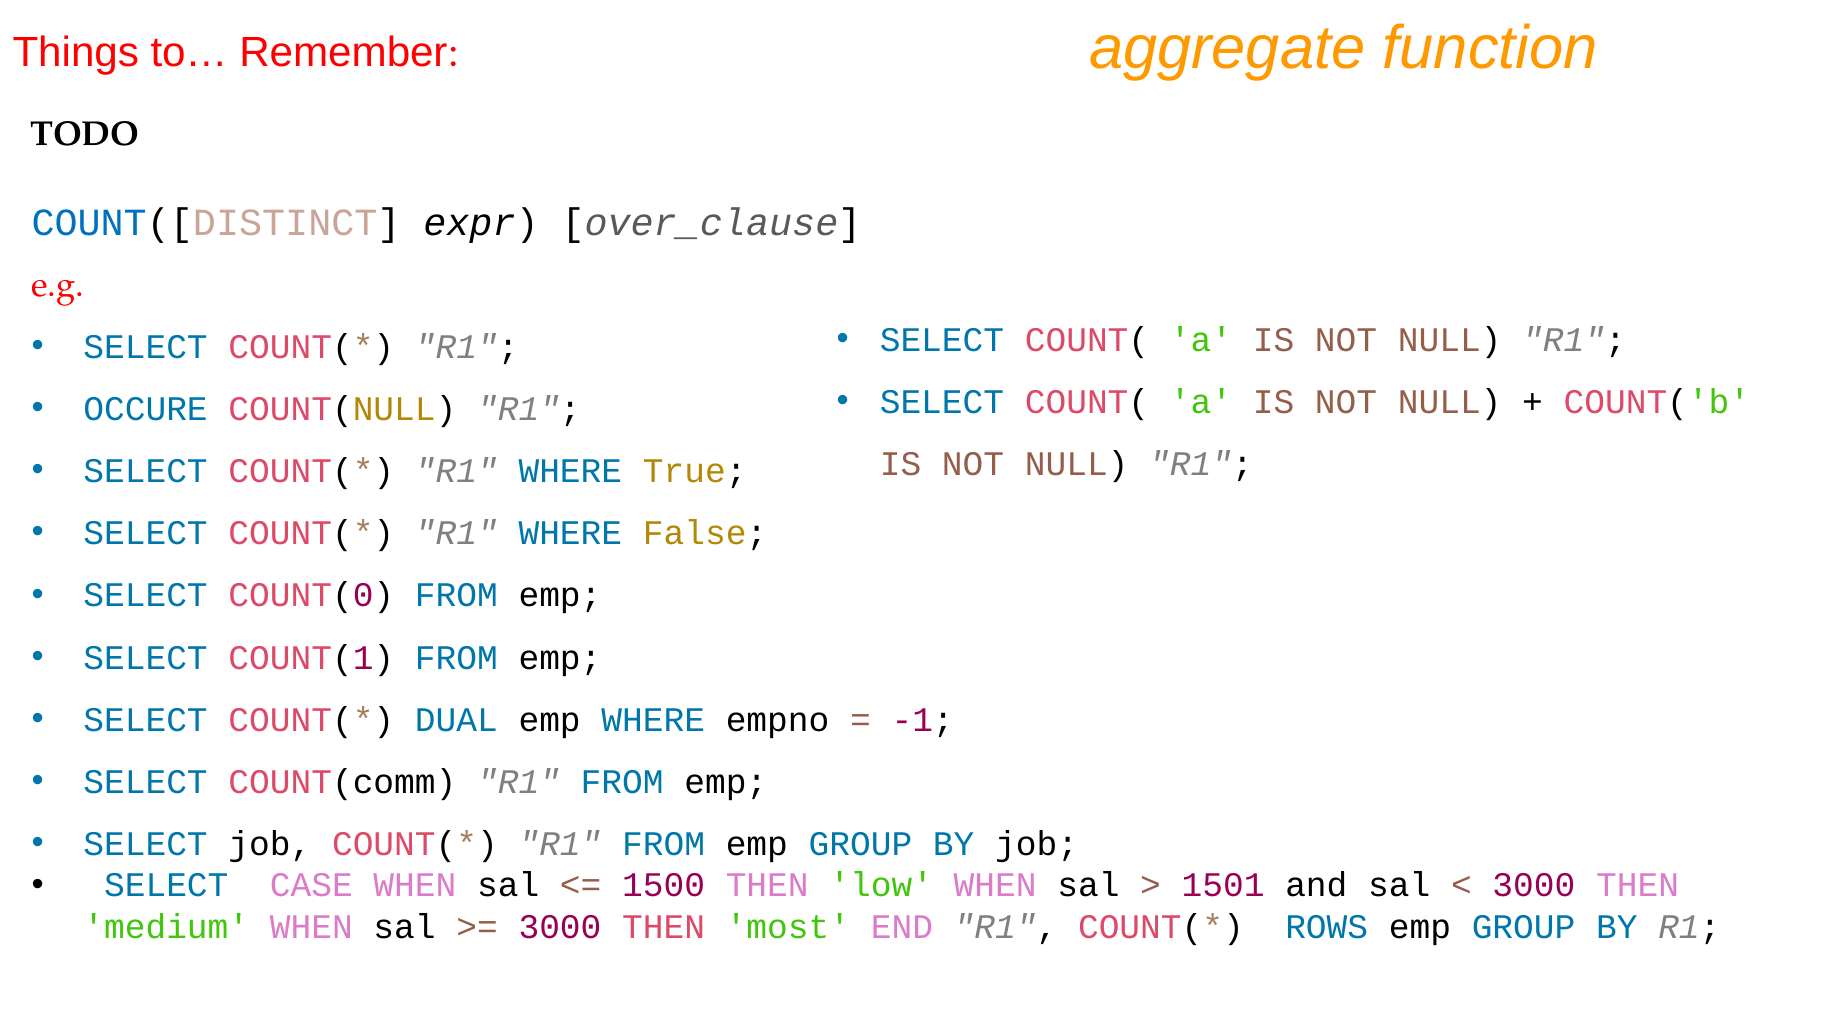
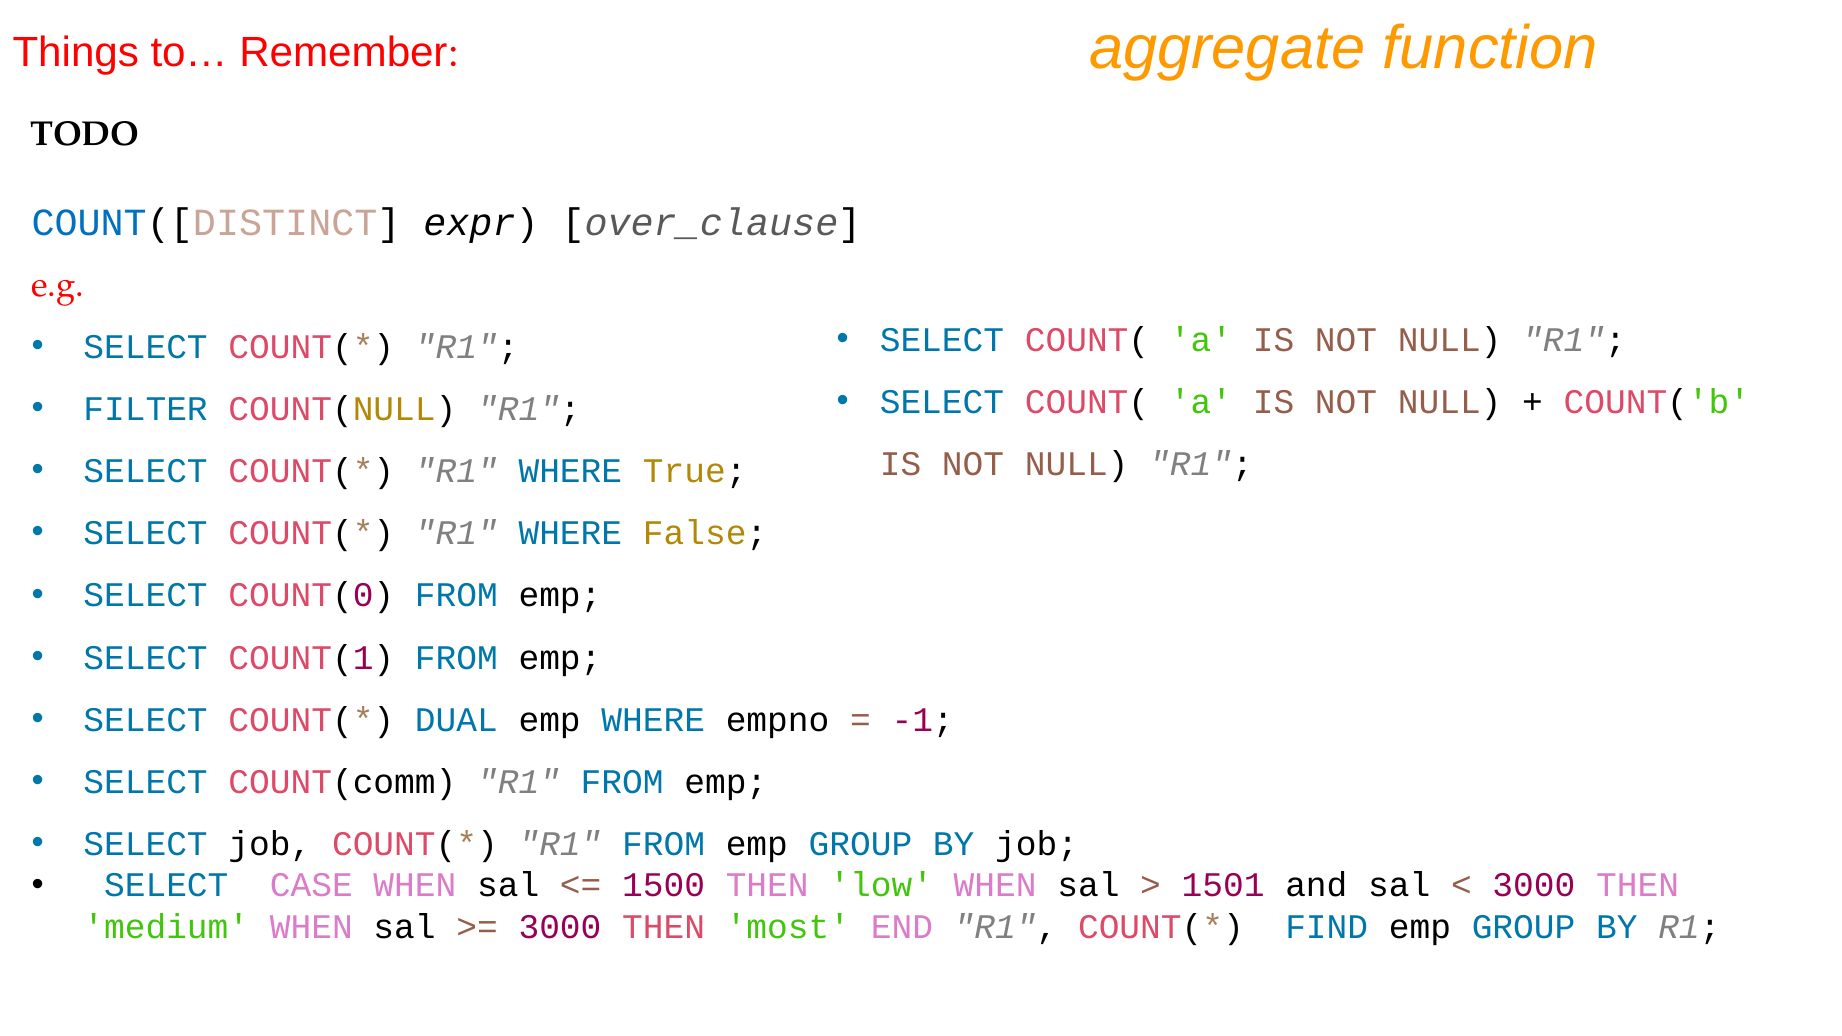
OCCURE: OCCURE -> FILTER
ROWS: ROWS -> FIND
